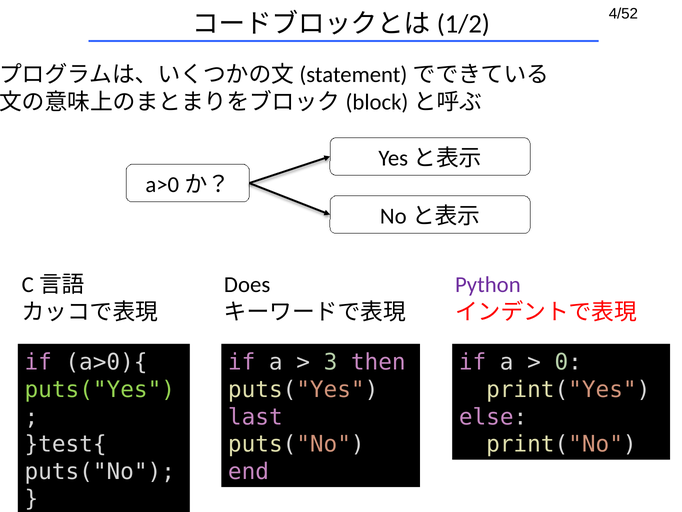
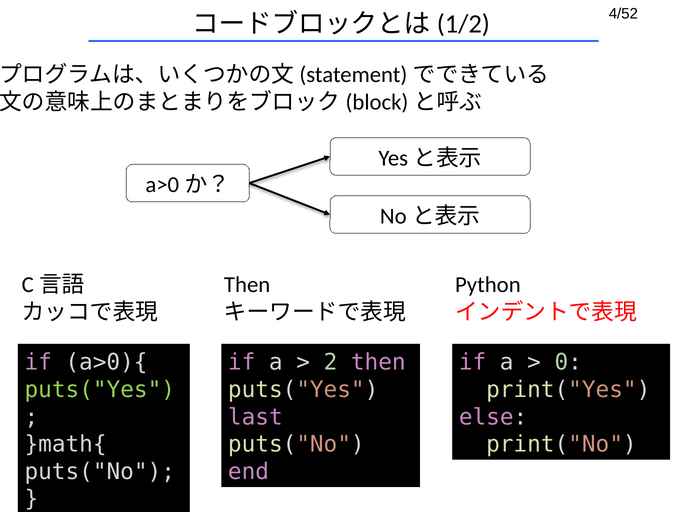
Does at (247, 285): Does -> Then
Python colour: purple -> black
3: 3 -> 2
}test{: }test{ -> }math{
